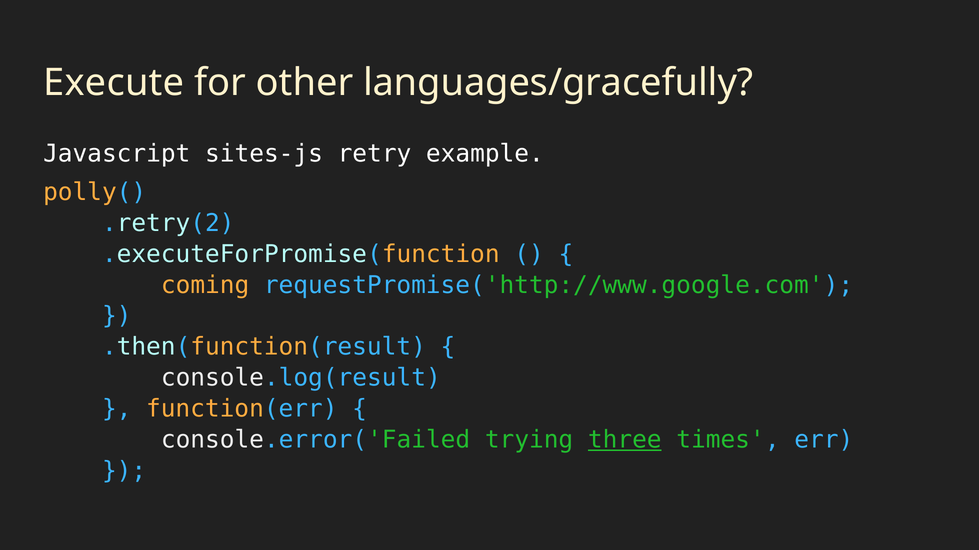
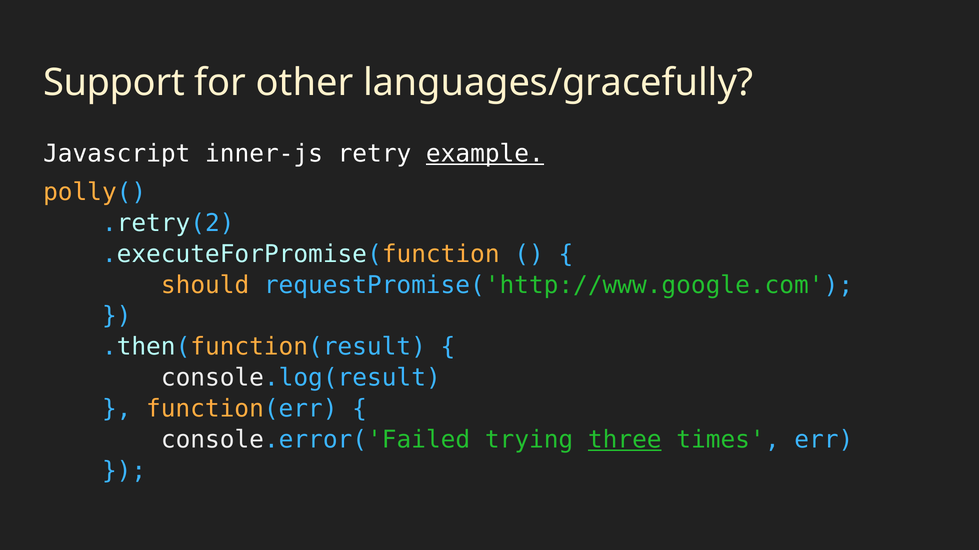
Execute: Execute -> Support
sites-js: sites-js -> inner-js
example underline: none -> present
coming: coming -> should
